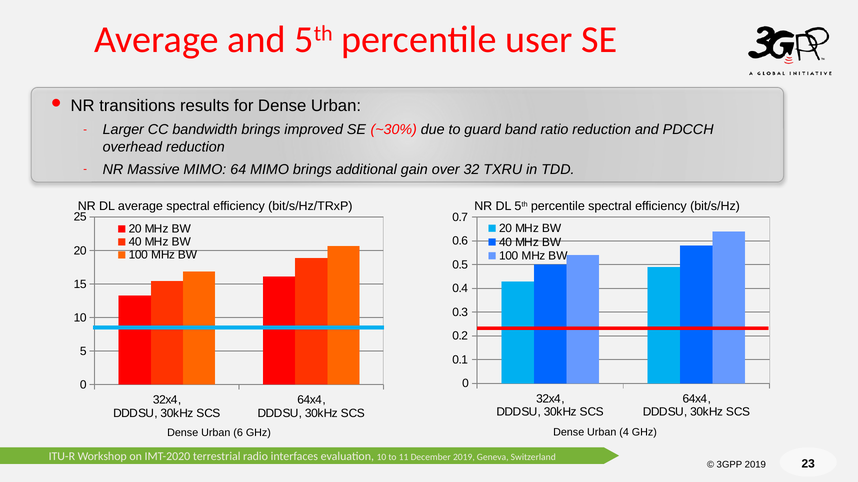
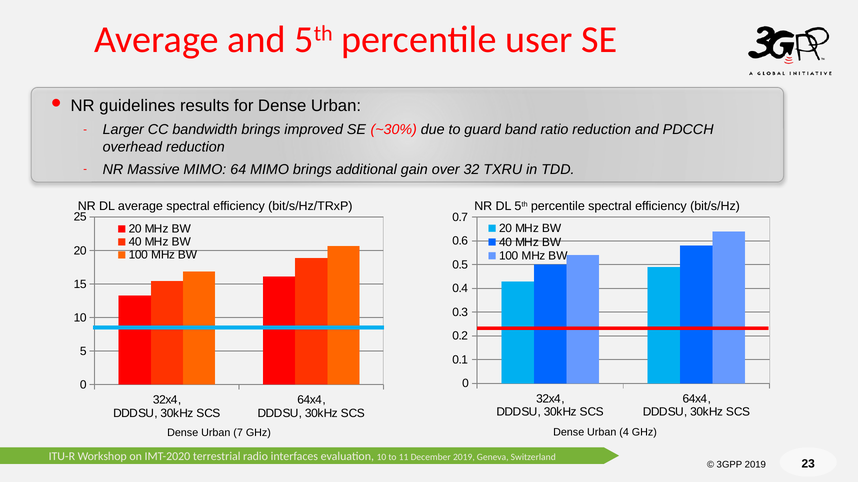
transitions: transitions -> guidelines
6: 6 -> 7
